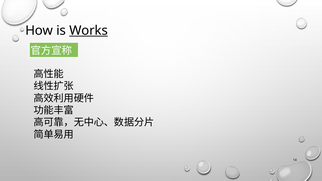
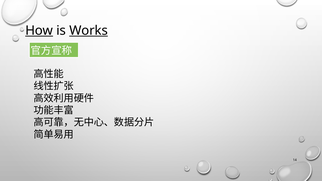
How underline: none -> present
